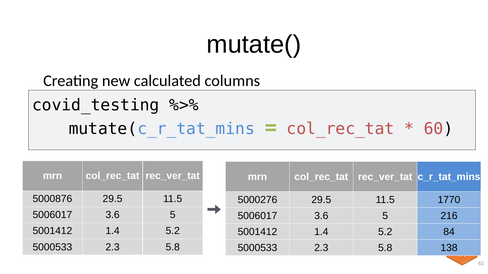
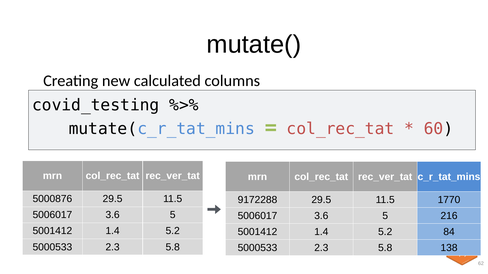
5000276: 5000276 -> 9172288
